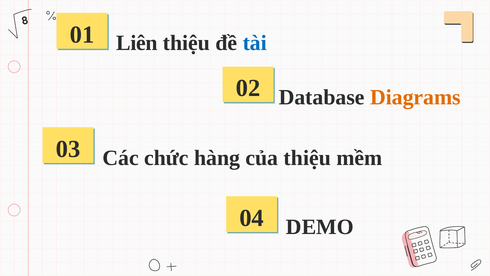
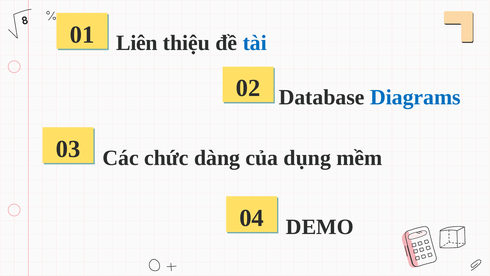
Diagrams colour: orange -> blue
hàng: hàng -> dàng
của thiệu: thiệu -> dụng
